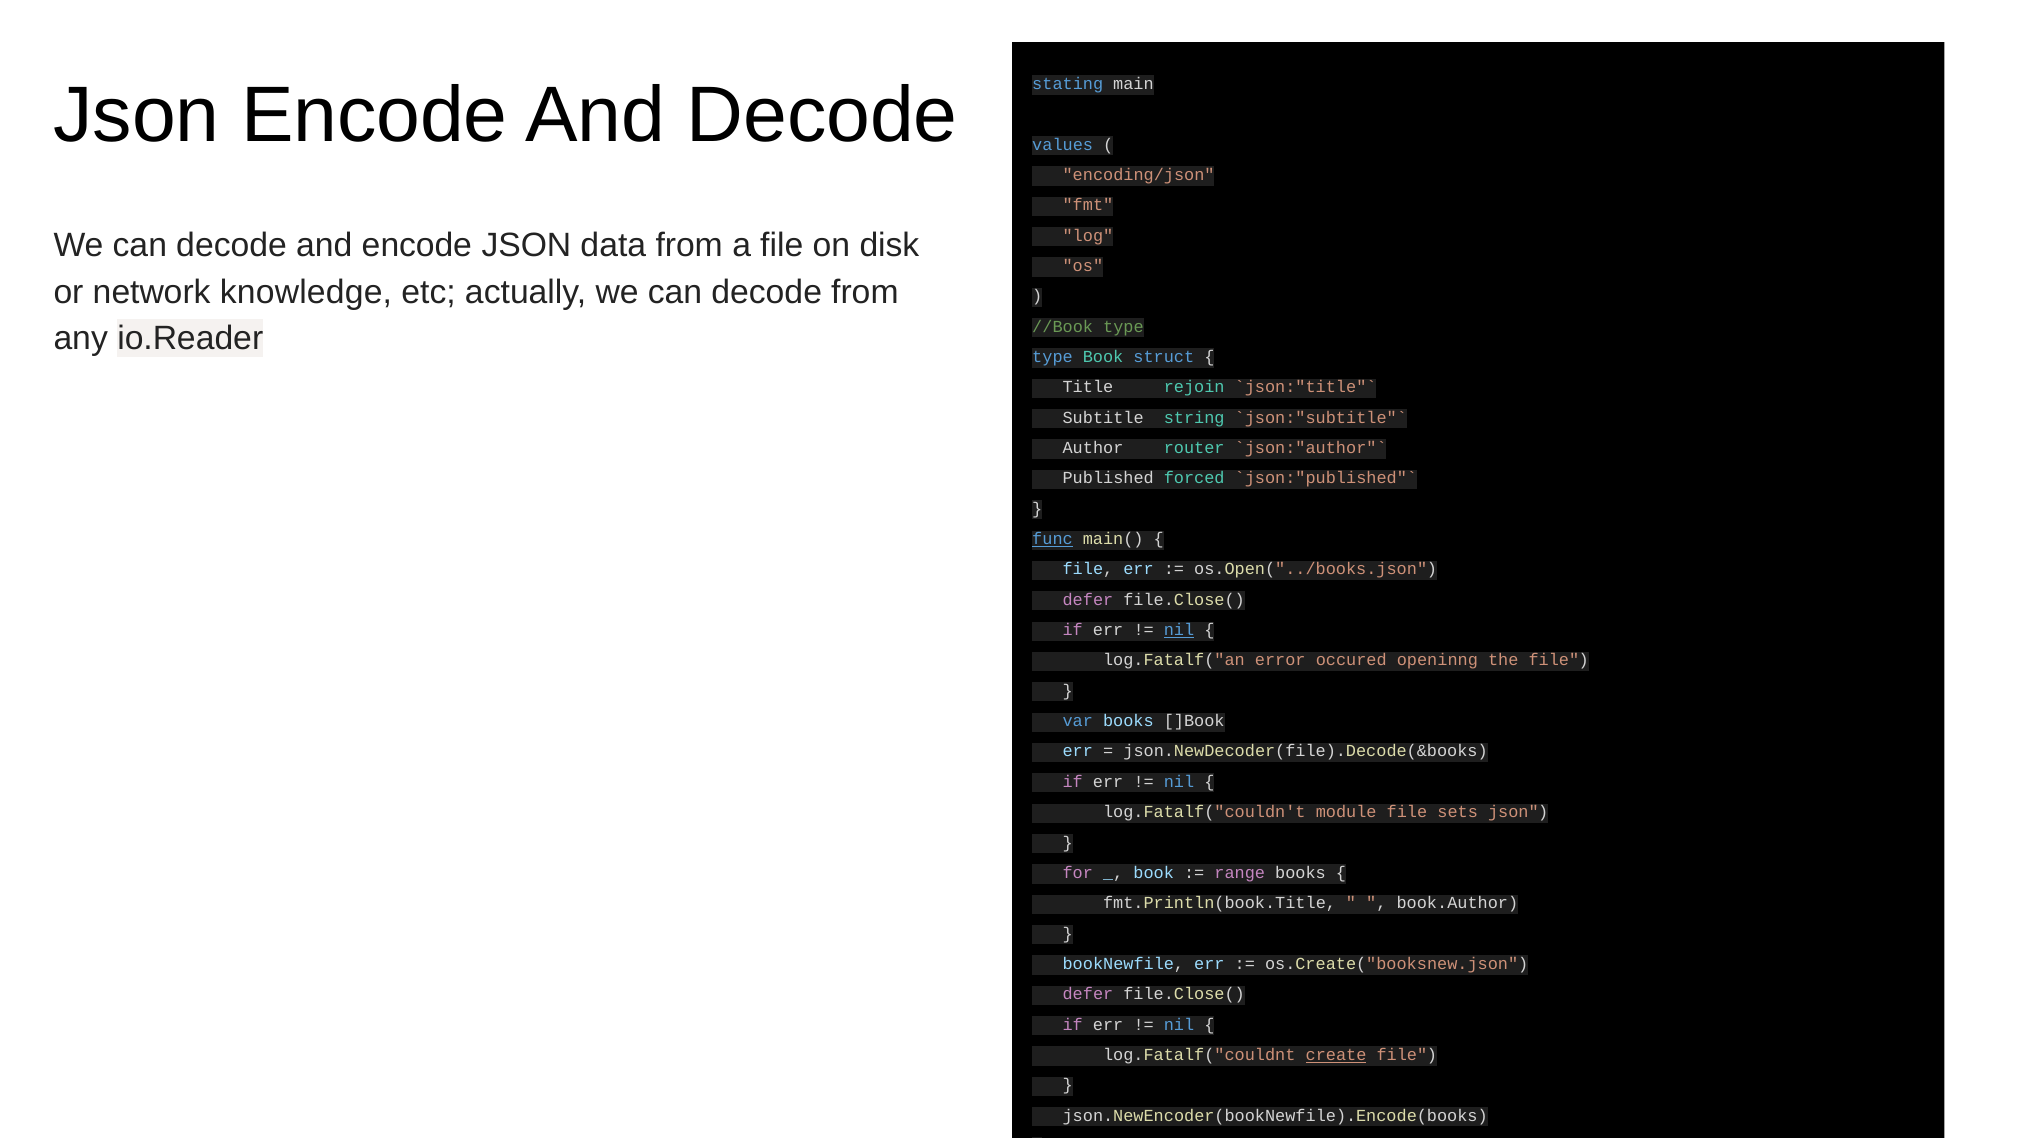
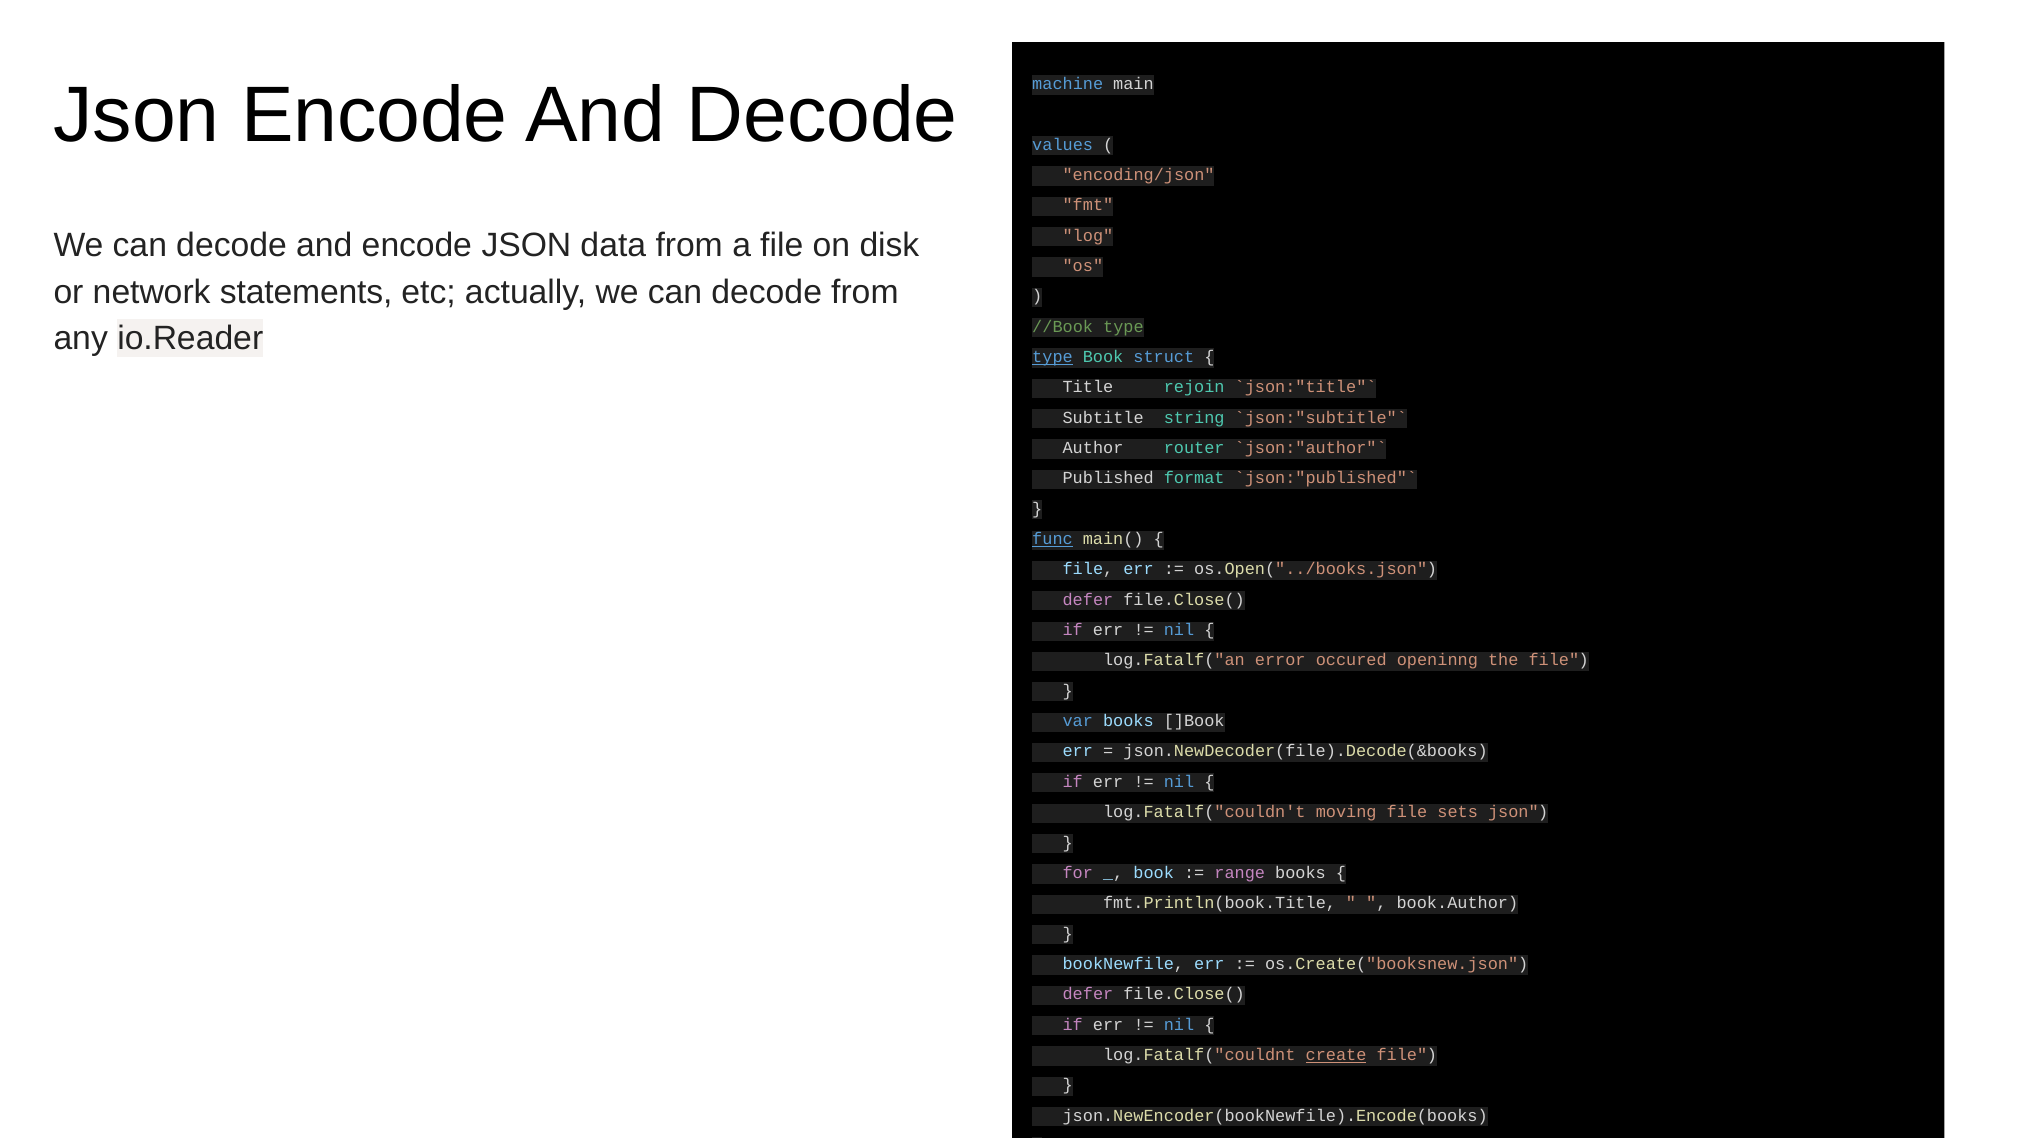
stating: stating -> machine
knowledge: knowledge -> statements
type at (1053, 357) underline: none -> present
forced: forced -> format
nil at (1179, 630) underline: present -> none
module: module -> moving
